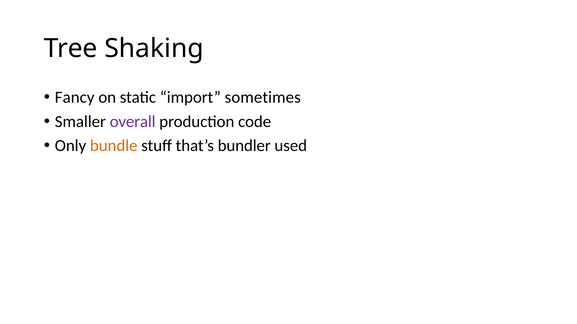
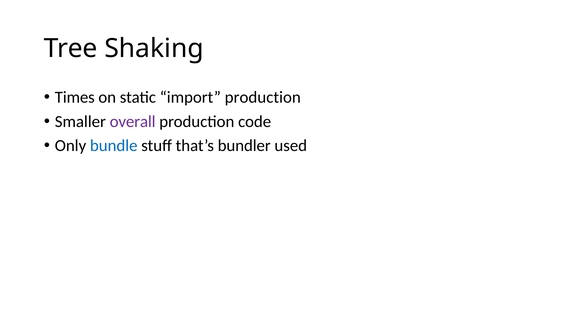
Fancy: Fancy -> Times
import sometimes: sometimes -> production
bundle colour: orange -> blue
